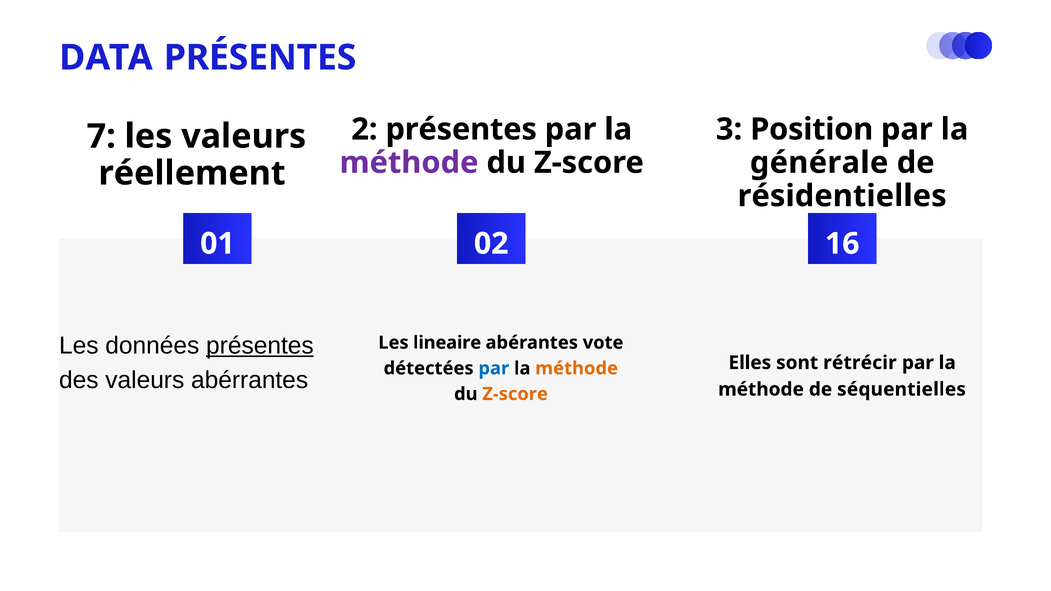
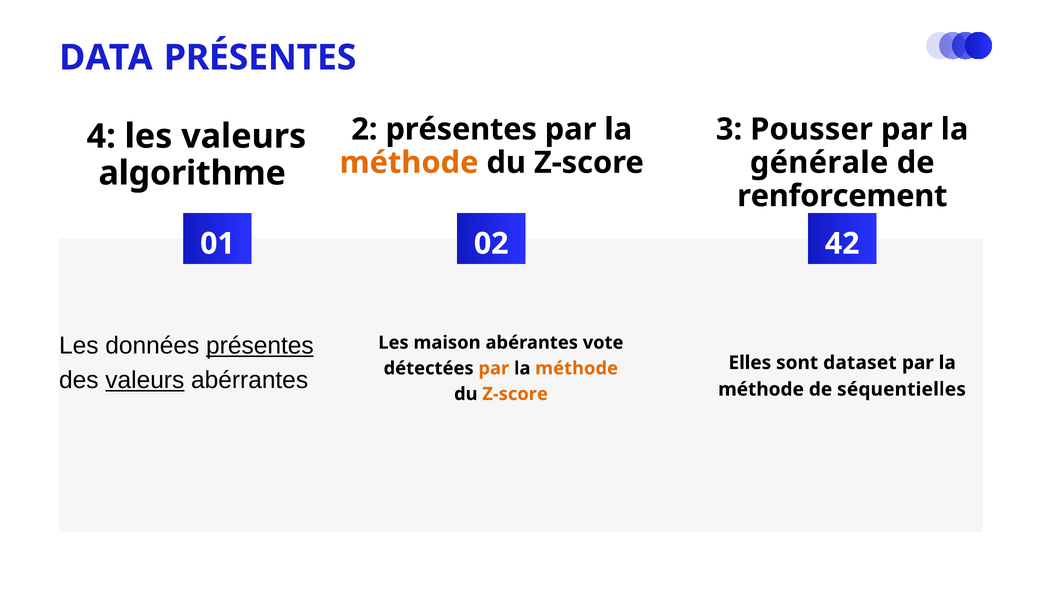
Position: Position -> Pousser
7: 7 -> 4
méthode at (409, 163) colour: purple -> orange
réellement: réellement -> algorithme
résidentielles: résidentielles -> renforcement
16: 16 -> 42
lineaire: lineaire -> maison
rétrécir: rétrécir -> dataset
par at (494, 368) colour: blue -> orange
valeurs at (145, 380) underline: none -> present
